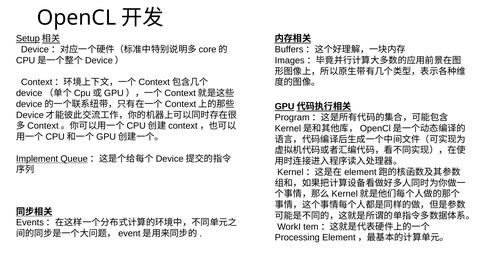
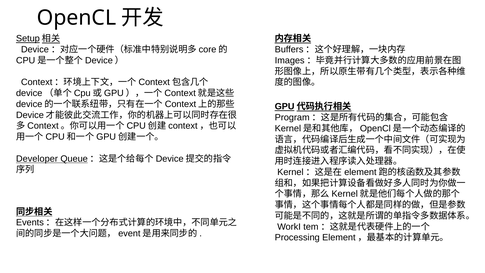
Implement: Implement -> Developer
